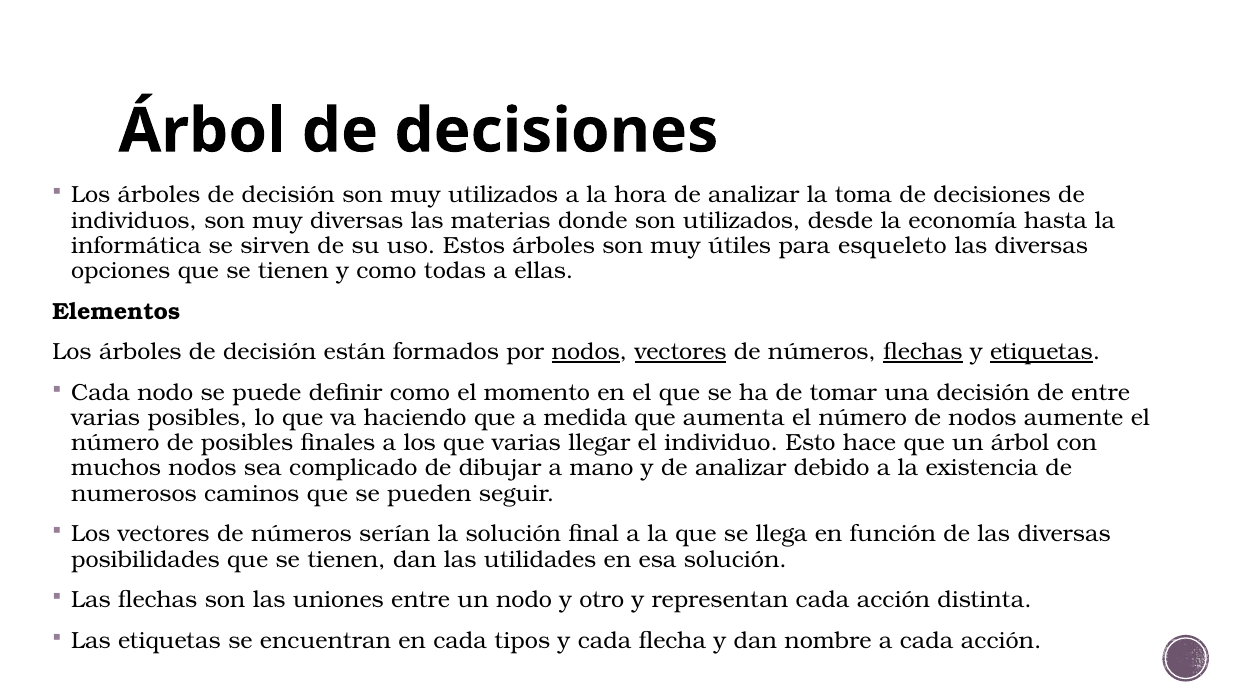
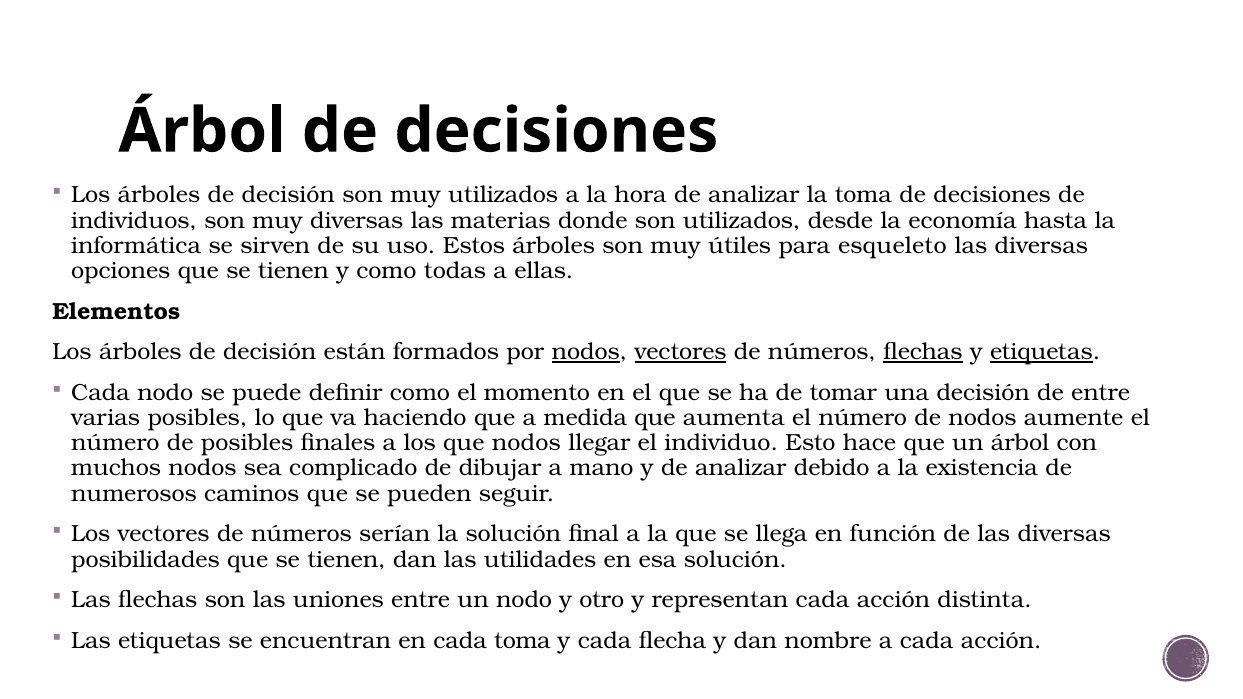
que varias: varias -> nodos
cada tipos: tipos -> toma
